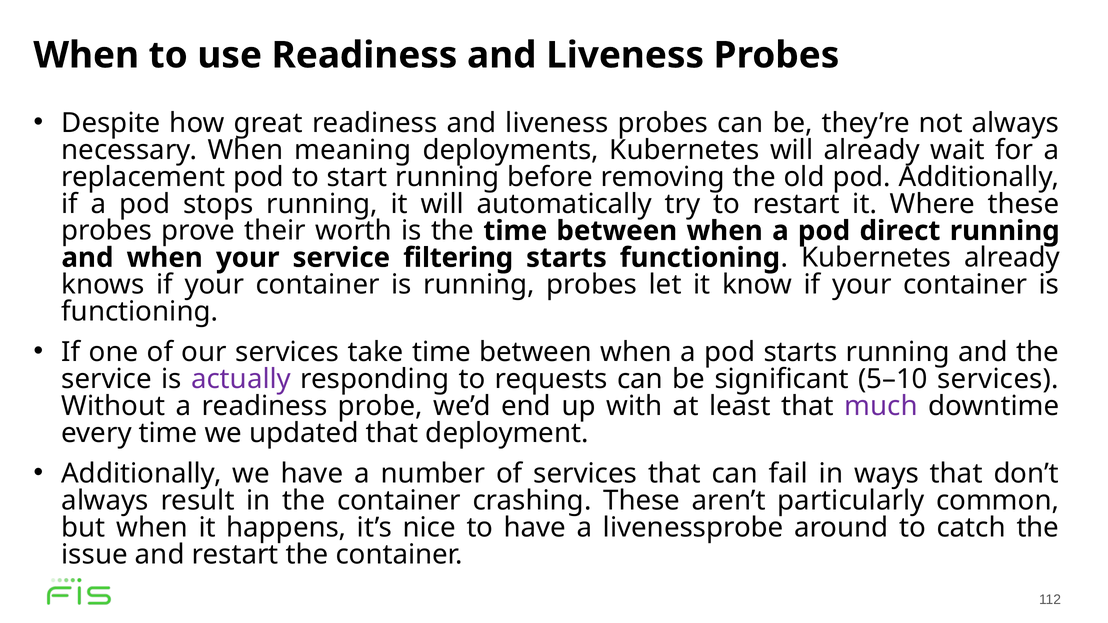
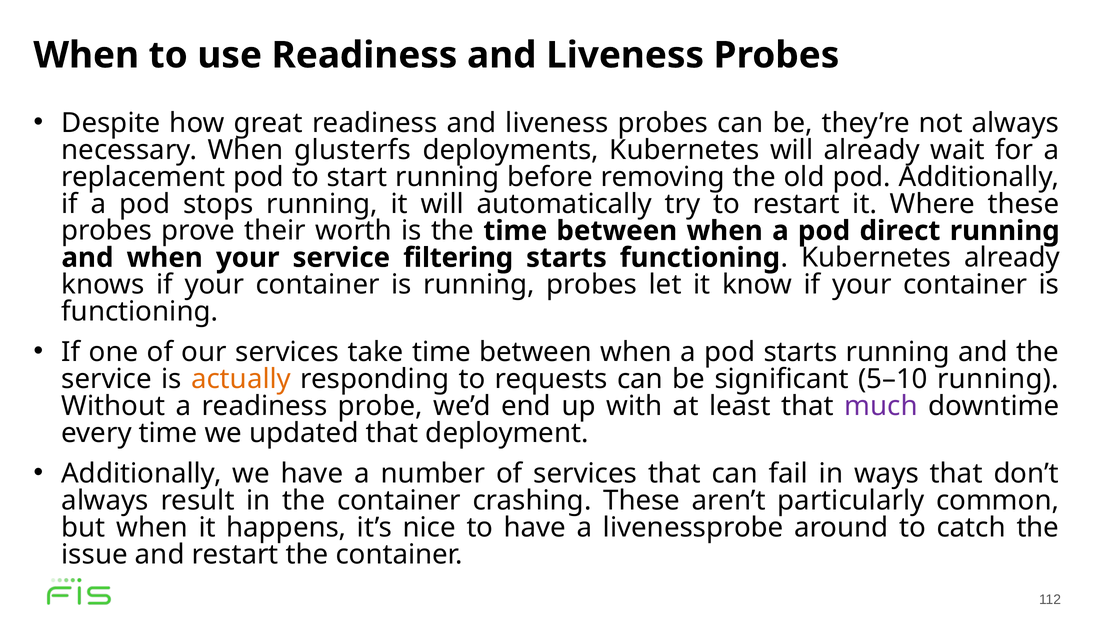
meaning: meaning -> glusterfs
actually colour: purple -> orange
5–10 services: services -> running
